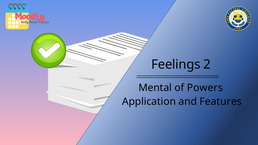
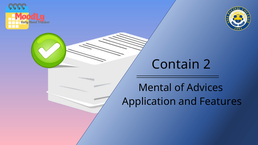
Feelings: Feelings -> Contain
Powers: Powers -> Advices
